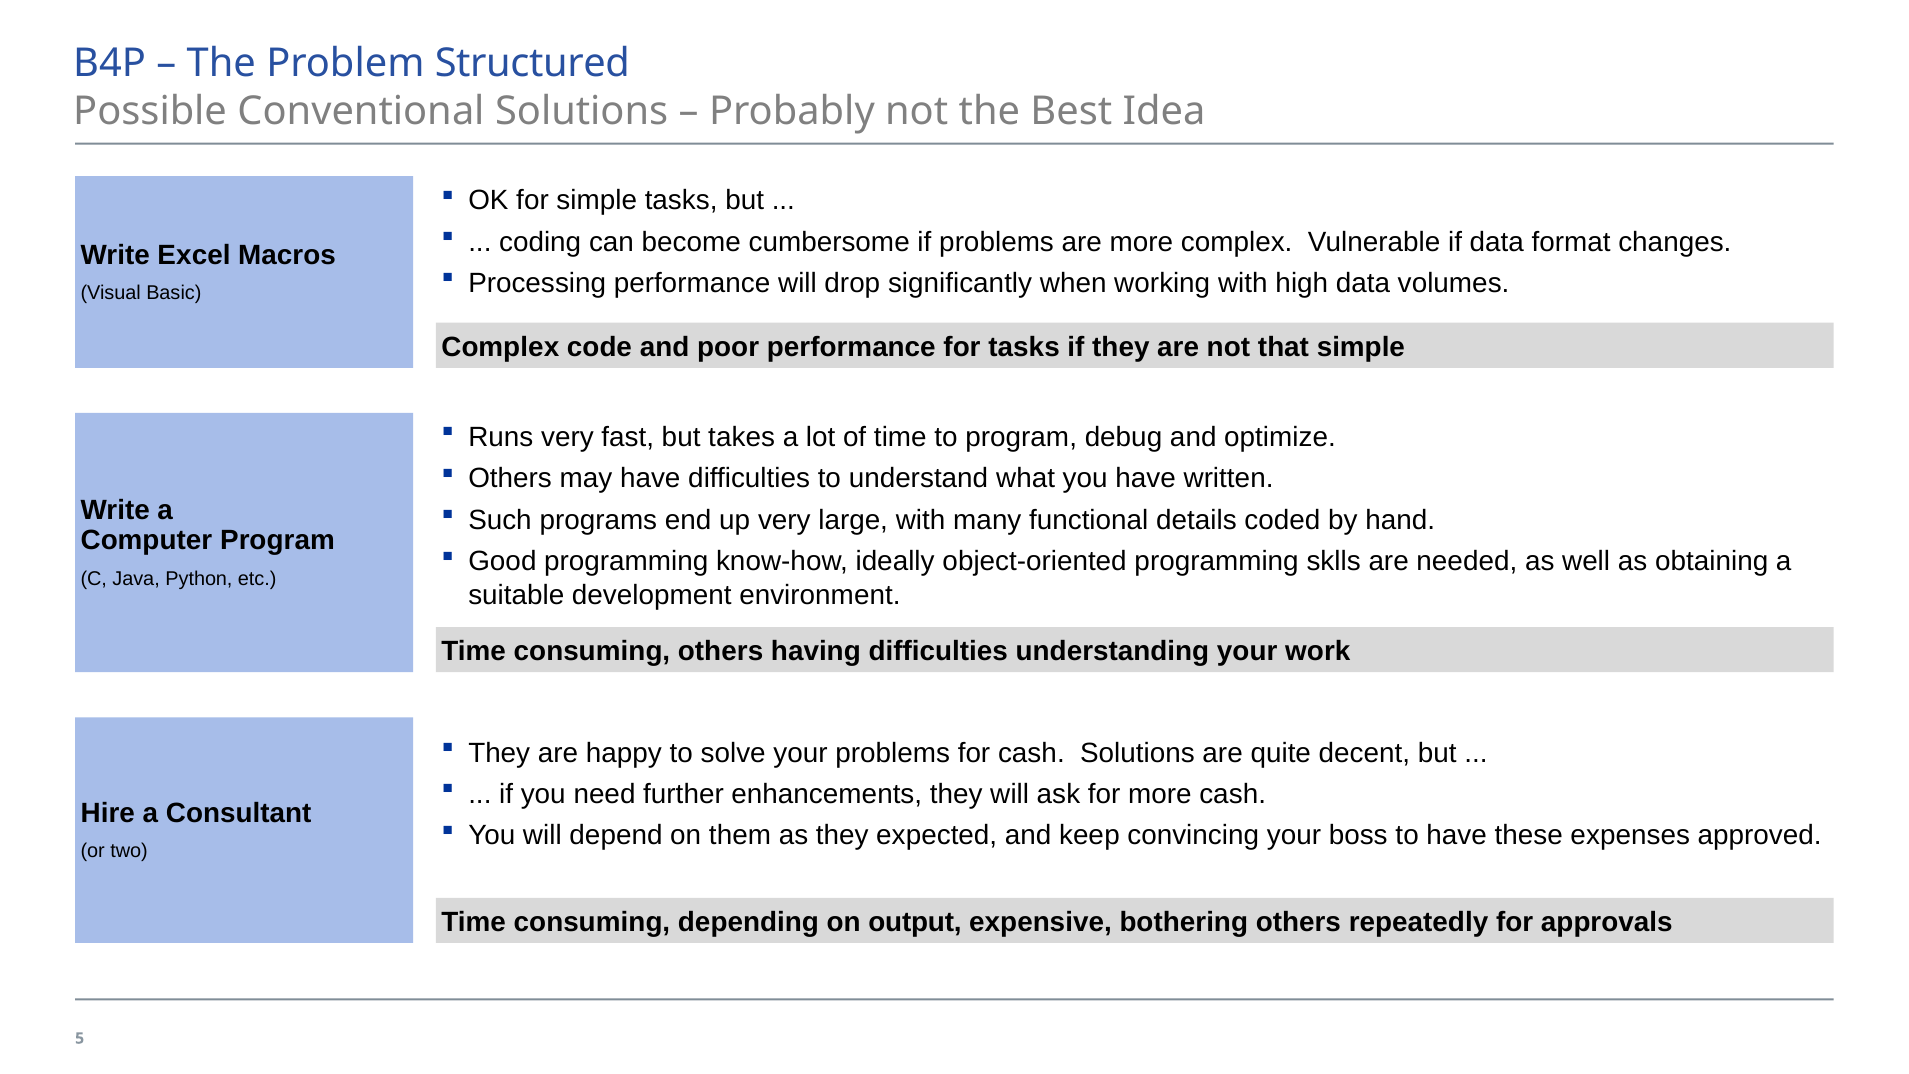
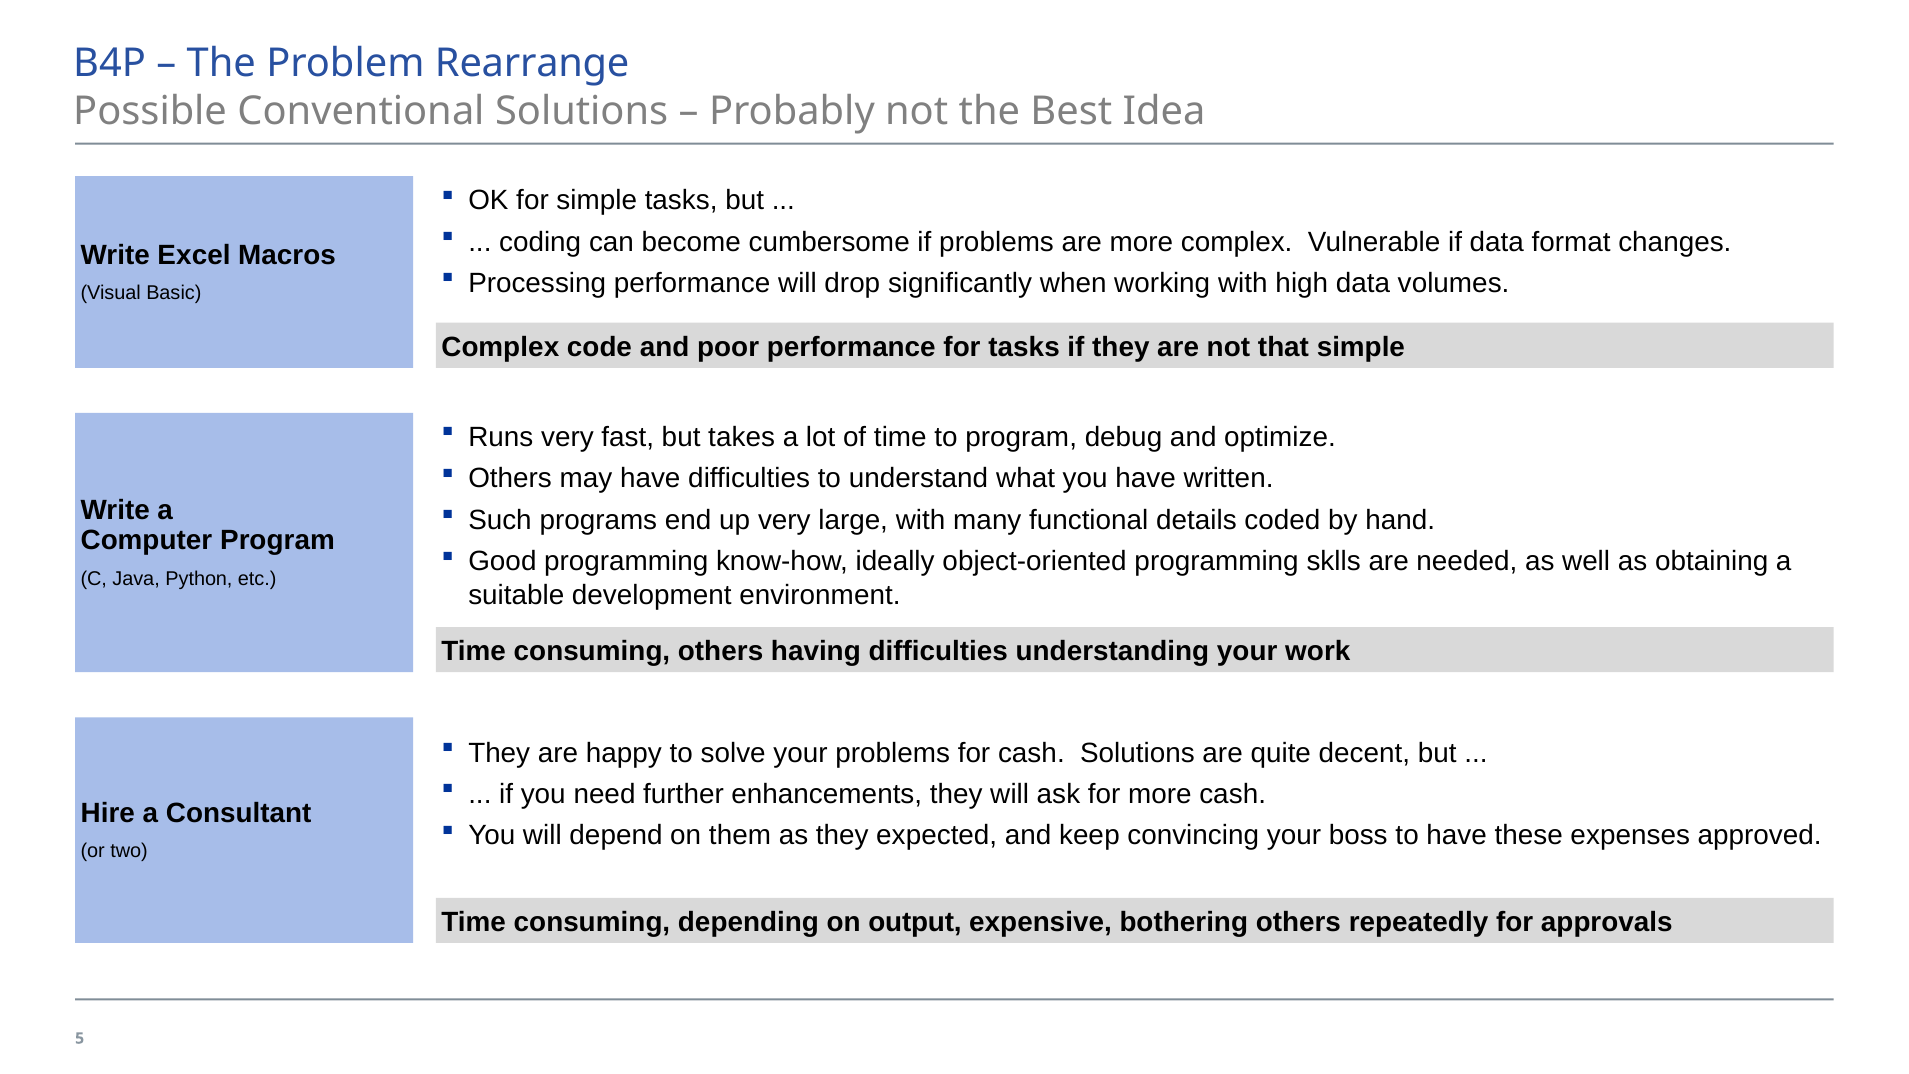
Structured: Structured -> Rearrange
